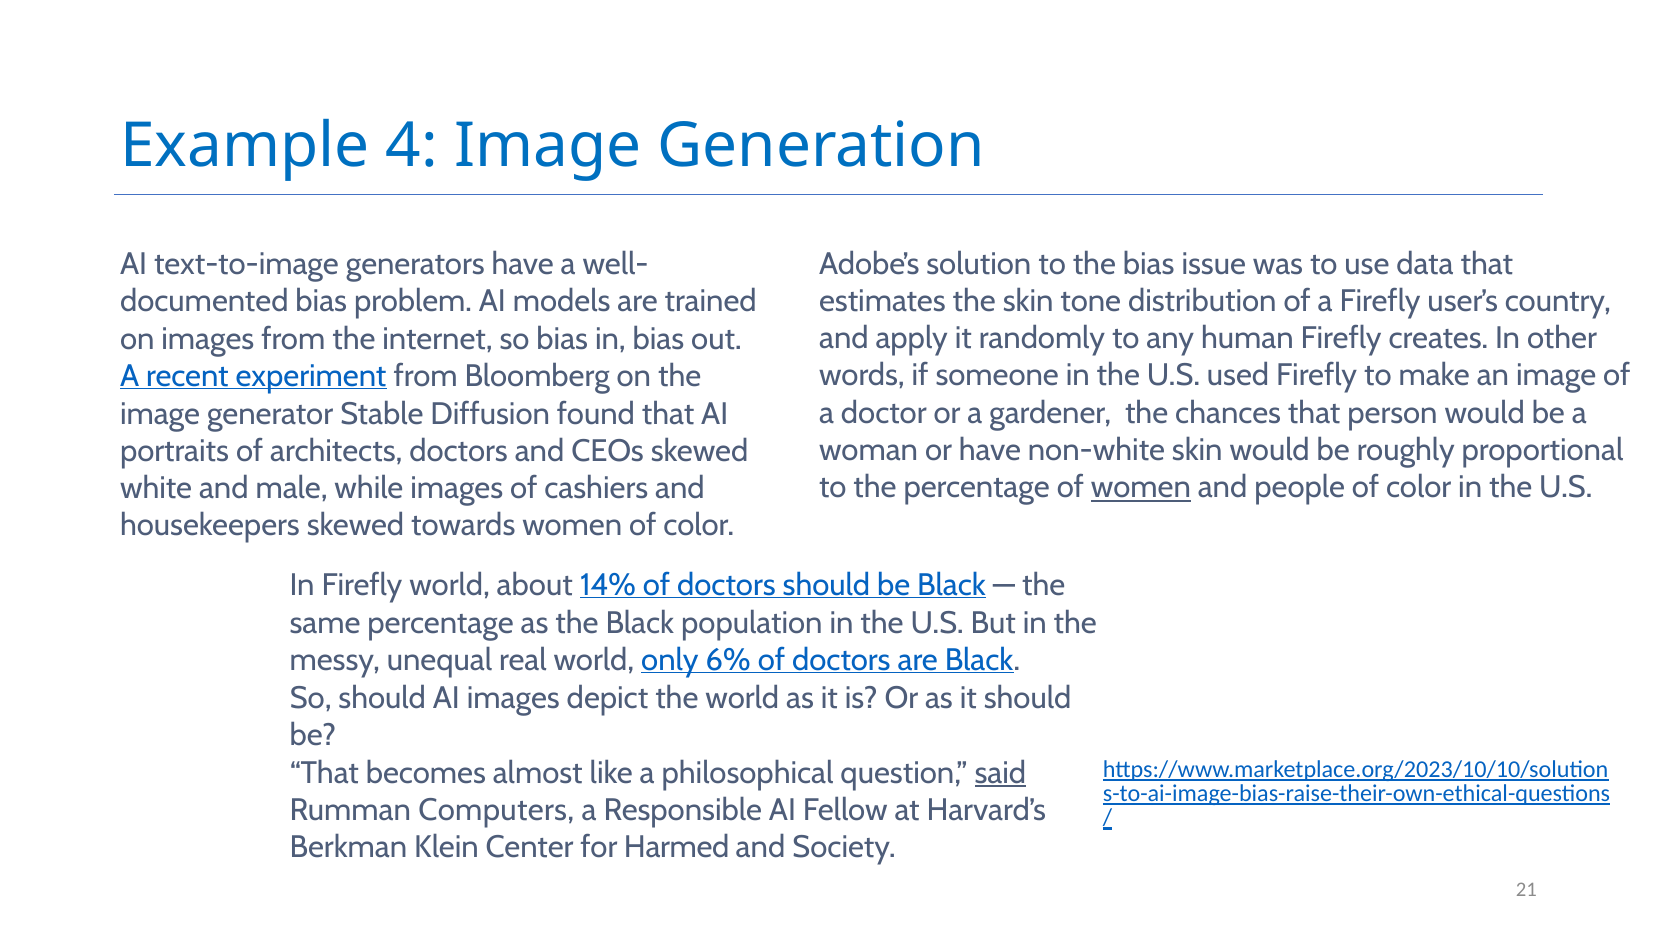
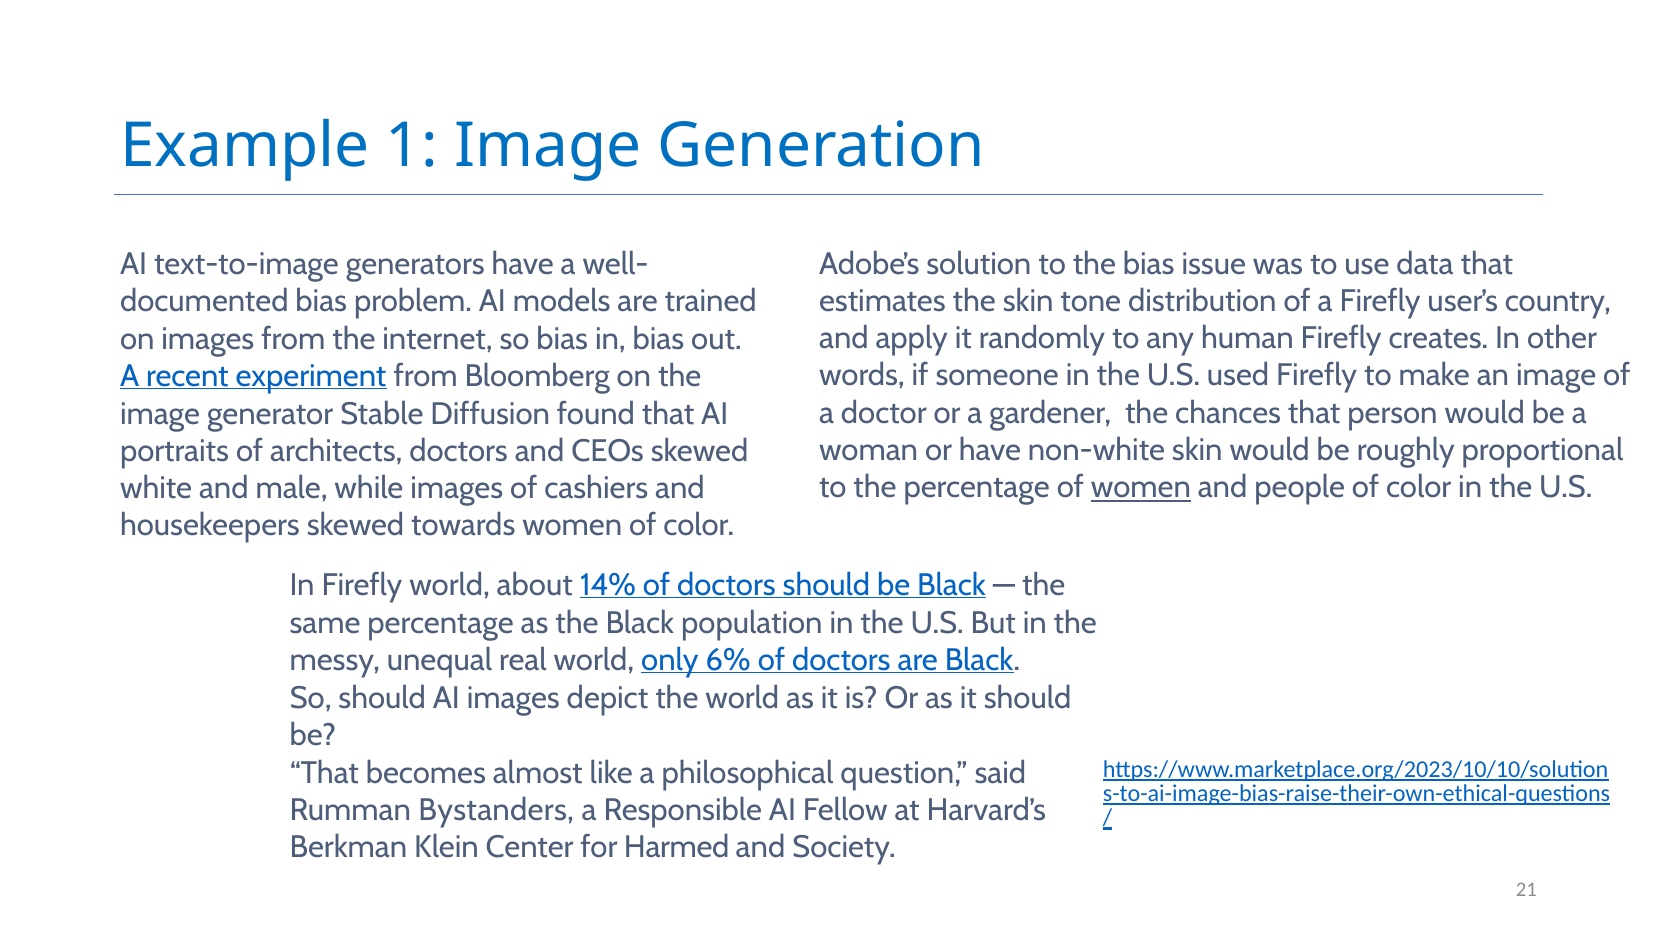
4: 4 -> 1
said underline: present -> none
Computers: Computers -> Bystanders
